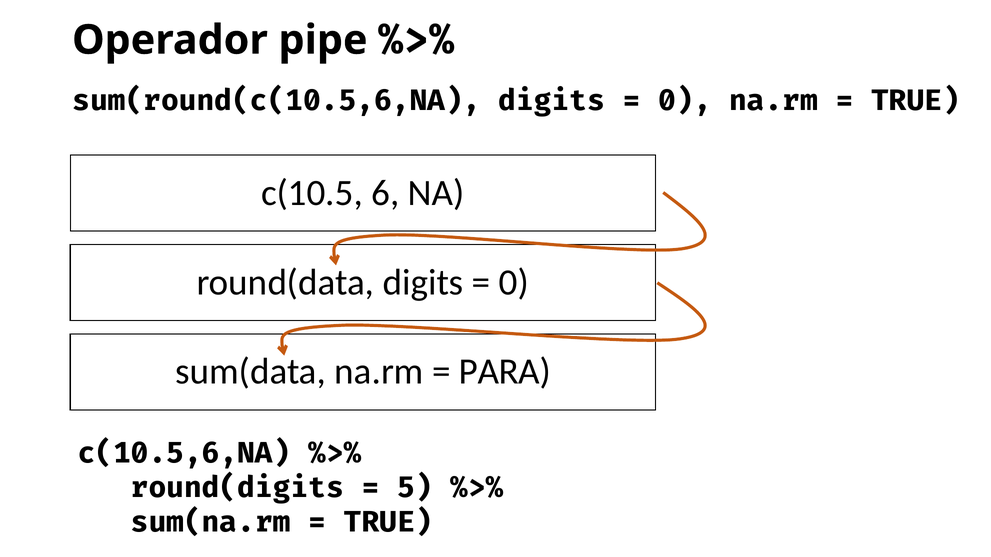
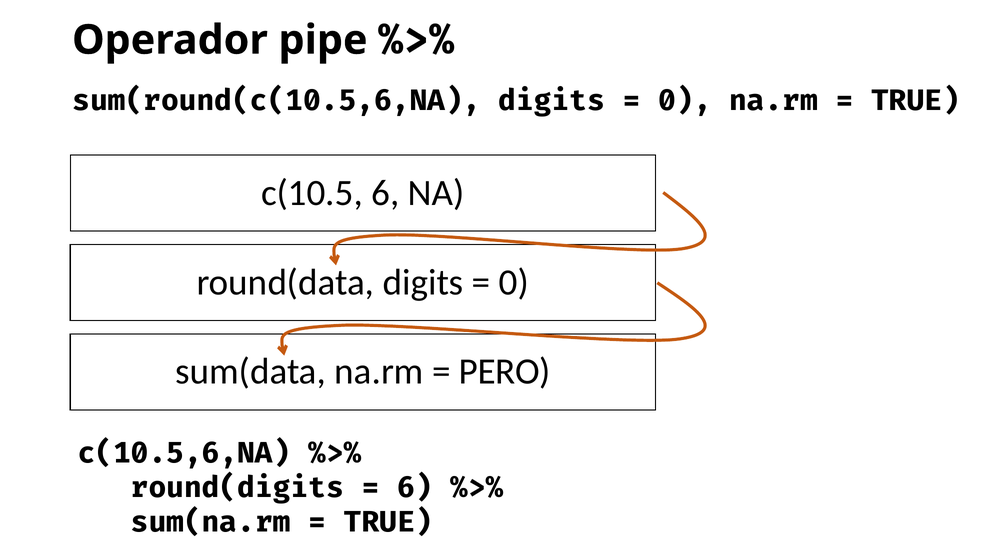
PARA: PARA -> PERO
5 at (415, 488): 5 -> 6
